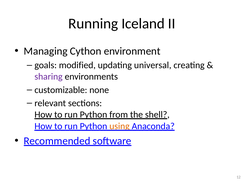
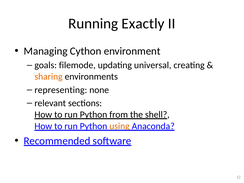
Iceland: Iceland -> Exactly
modified: modified -> filemode
sharing colour: purple -> orange
customizable: customizable -> representing
